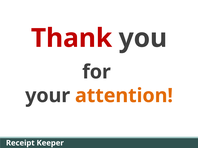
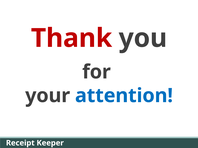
attention colour: orange -> blue
